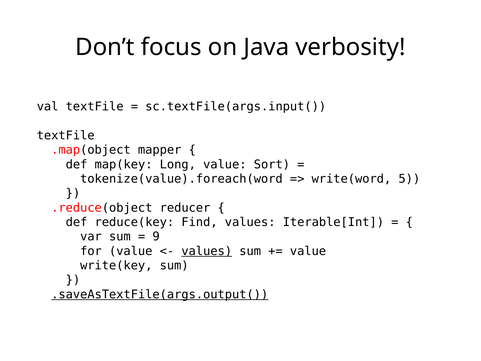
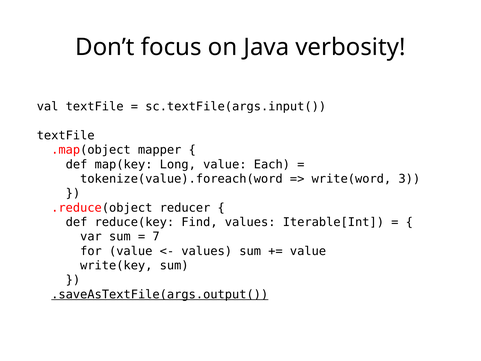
Sort: Sort -> Each
5: 5 -> 3
9: 9 -> 7
values at (207, 251) underline: present -> none
